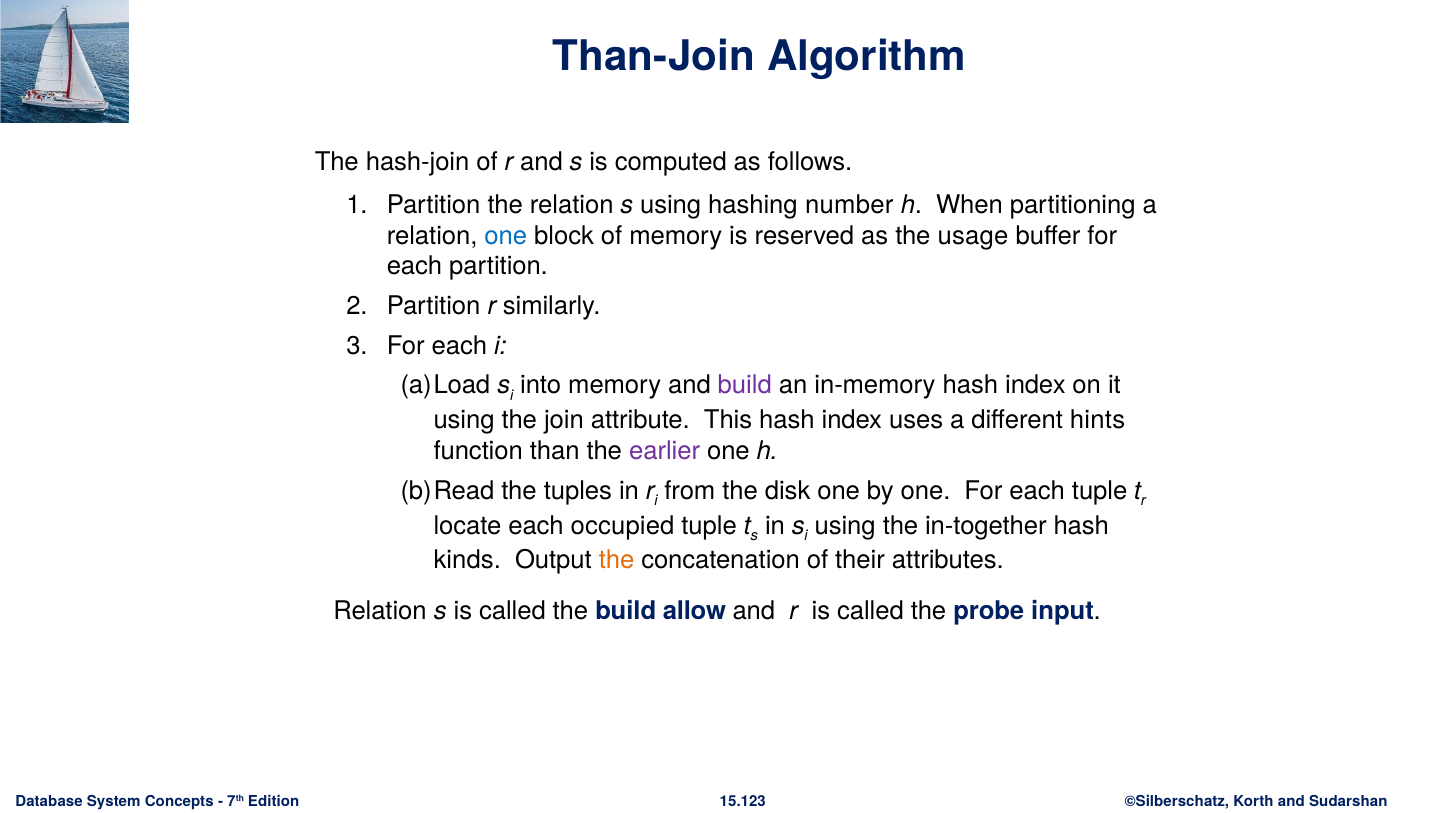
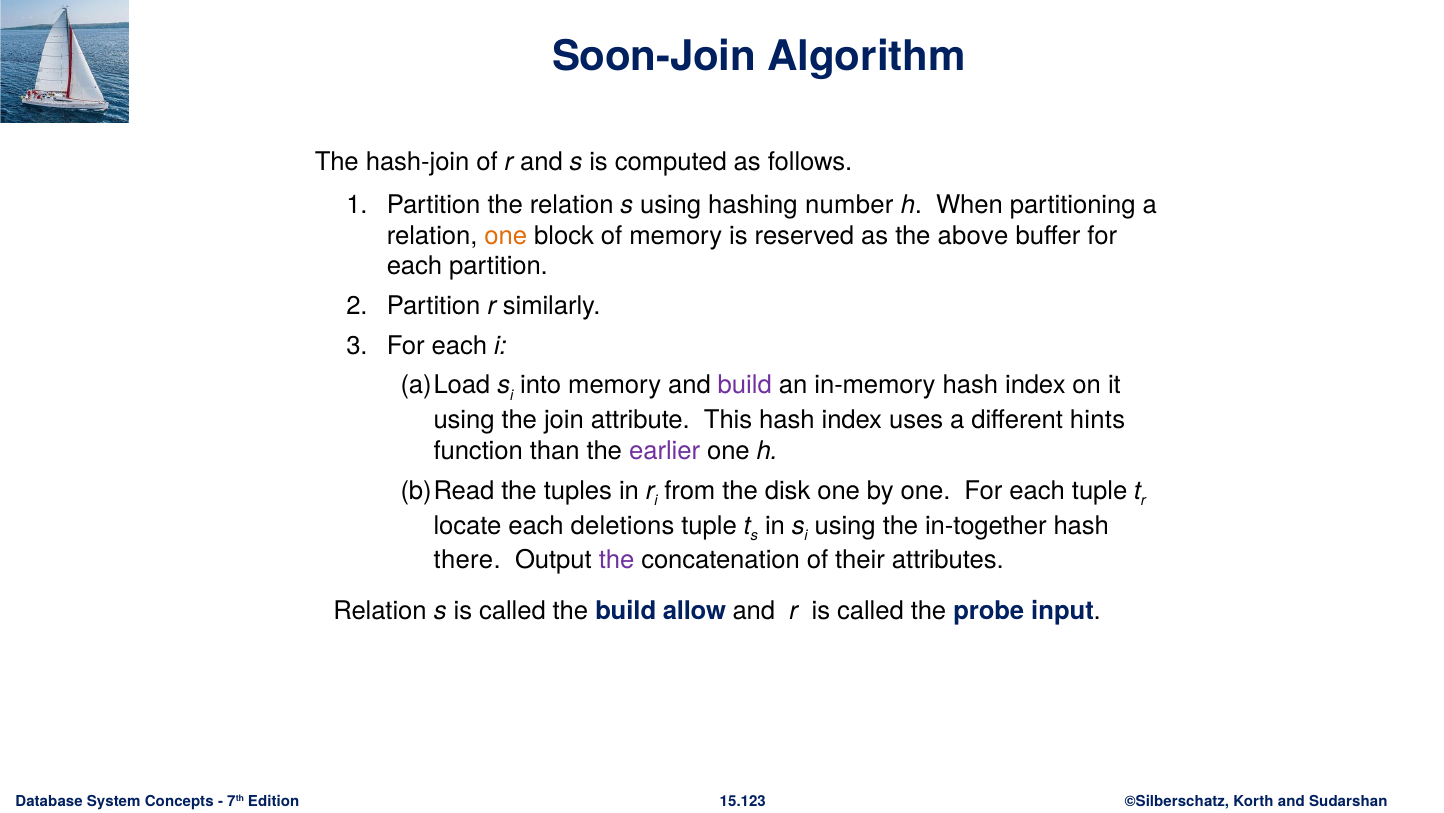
Than-Join: Than-Join -> Soon-Join
one at (506, 235) colour: blue -> orange
usage: usage -> above
occupied: occupied -> deletions
kinds: kinds -> there
the at (617, 560) colour: orange -> purple
